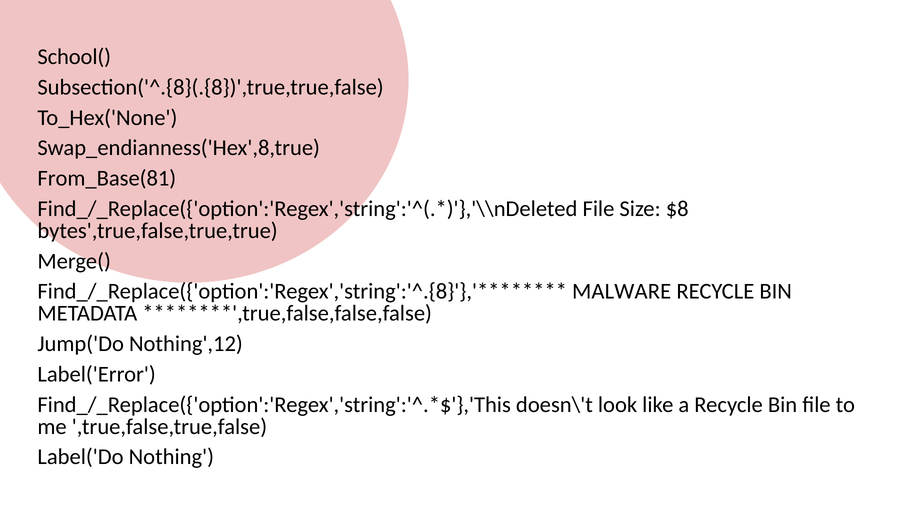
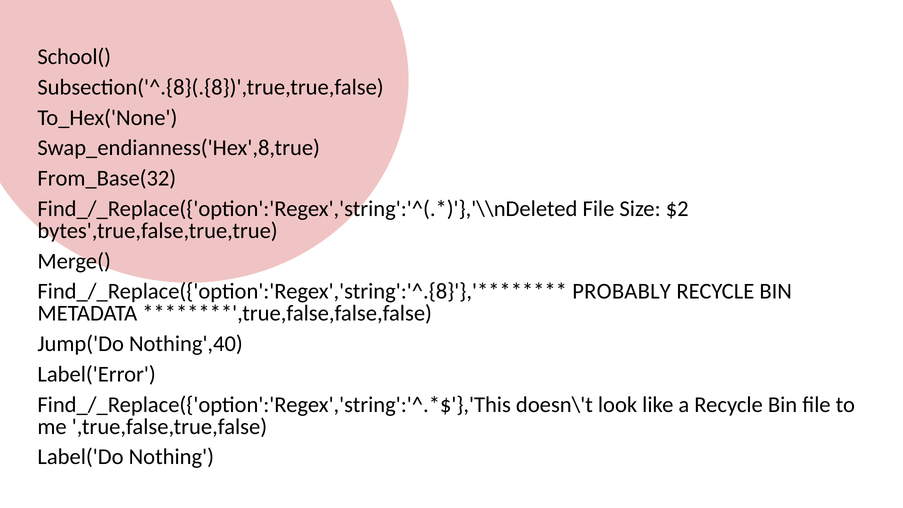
From_Base(81: From_Base(81 -> From_Base(32
$8: $8 -> $2
MALWARE: MALWARE -> PROBABLY
Nothing',12: Nothing',12 -> Nothing',40
